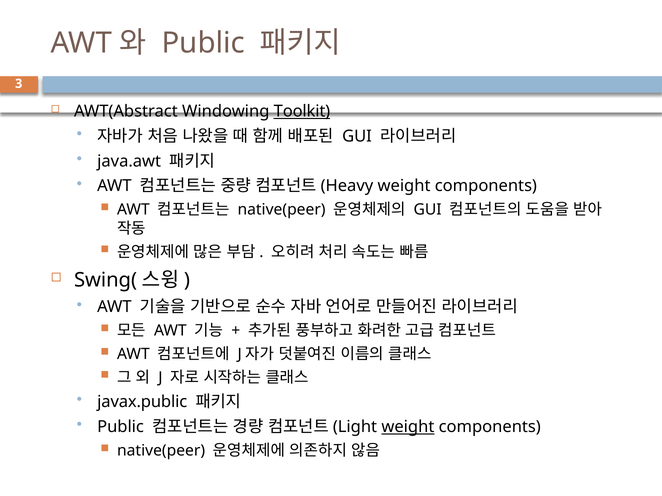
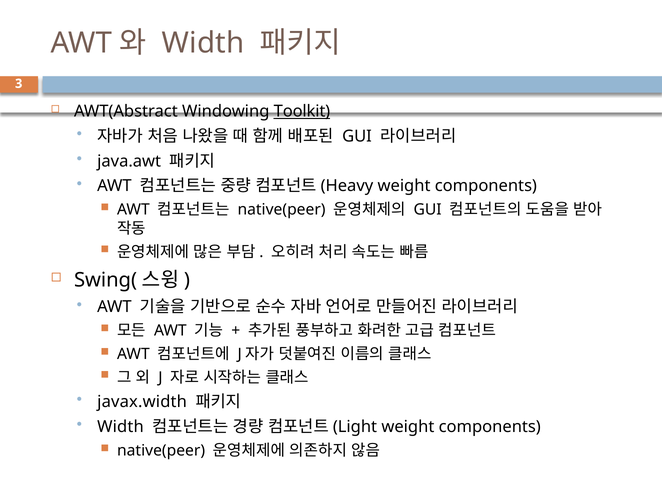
Public at (203, 43): Public -> Width
javax.public: javax.public -> javax.width
Public at (121, 427): Public -> Width
weight at (408, 427) underline: present -> none
